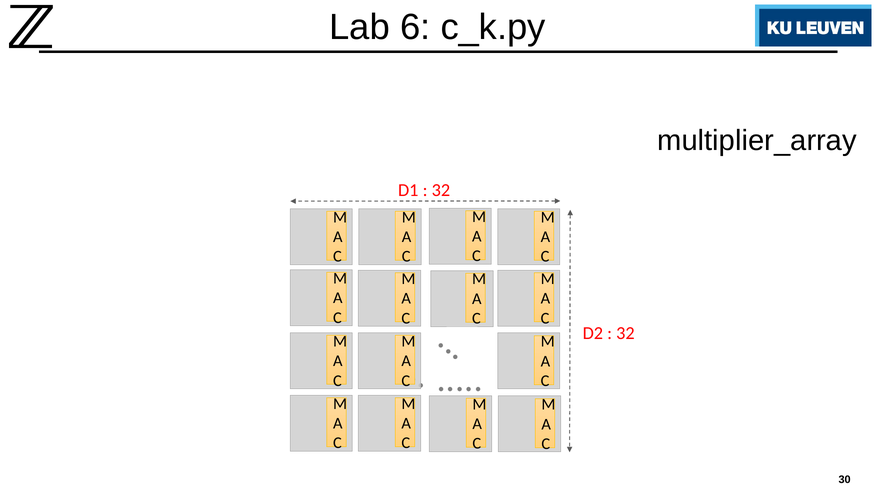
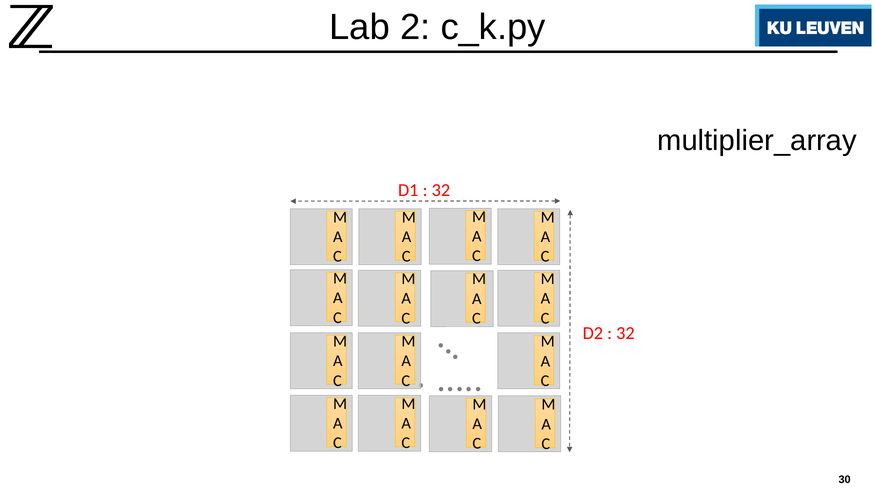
6: 6 -> 2
